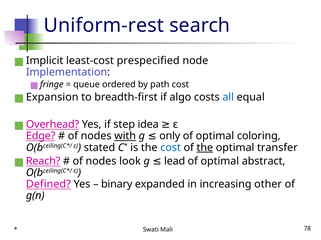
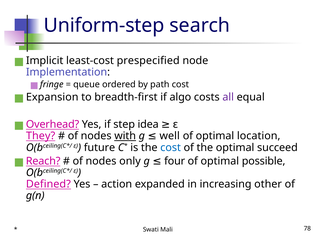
Uniform-rest: Uniform-rest -> Uniform-step
all colour: blue -> purple
Edge: Edge -> They
only: only -> well
coloring: coloring -> location
stated: stated -> future
the at (205, 148) underline: present -> none
transfer: transfer -> succeed
look: look -> only
lead: lead -> four
abstract: abstract -> possible
binary: binary -> action
